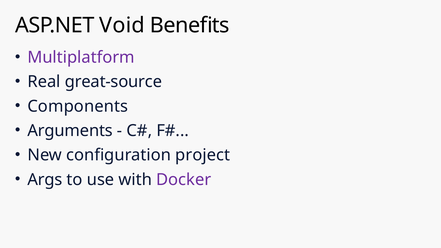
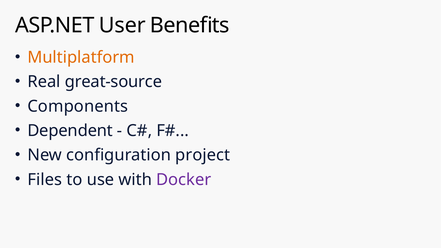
Void: Void -> User
Multiplatform colour: purple -> orange
Arguments: Arguments -> Dependent
Args: Args -> Files
